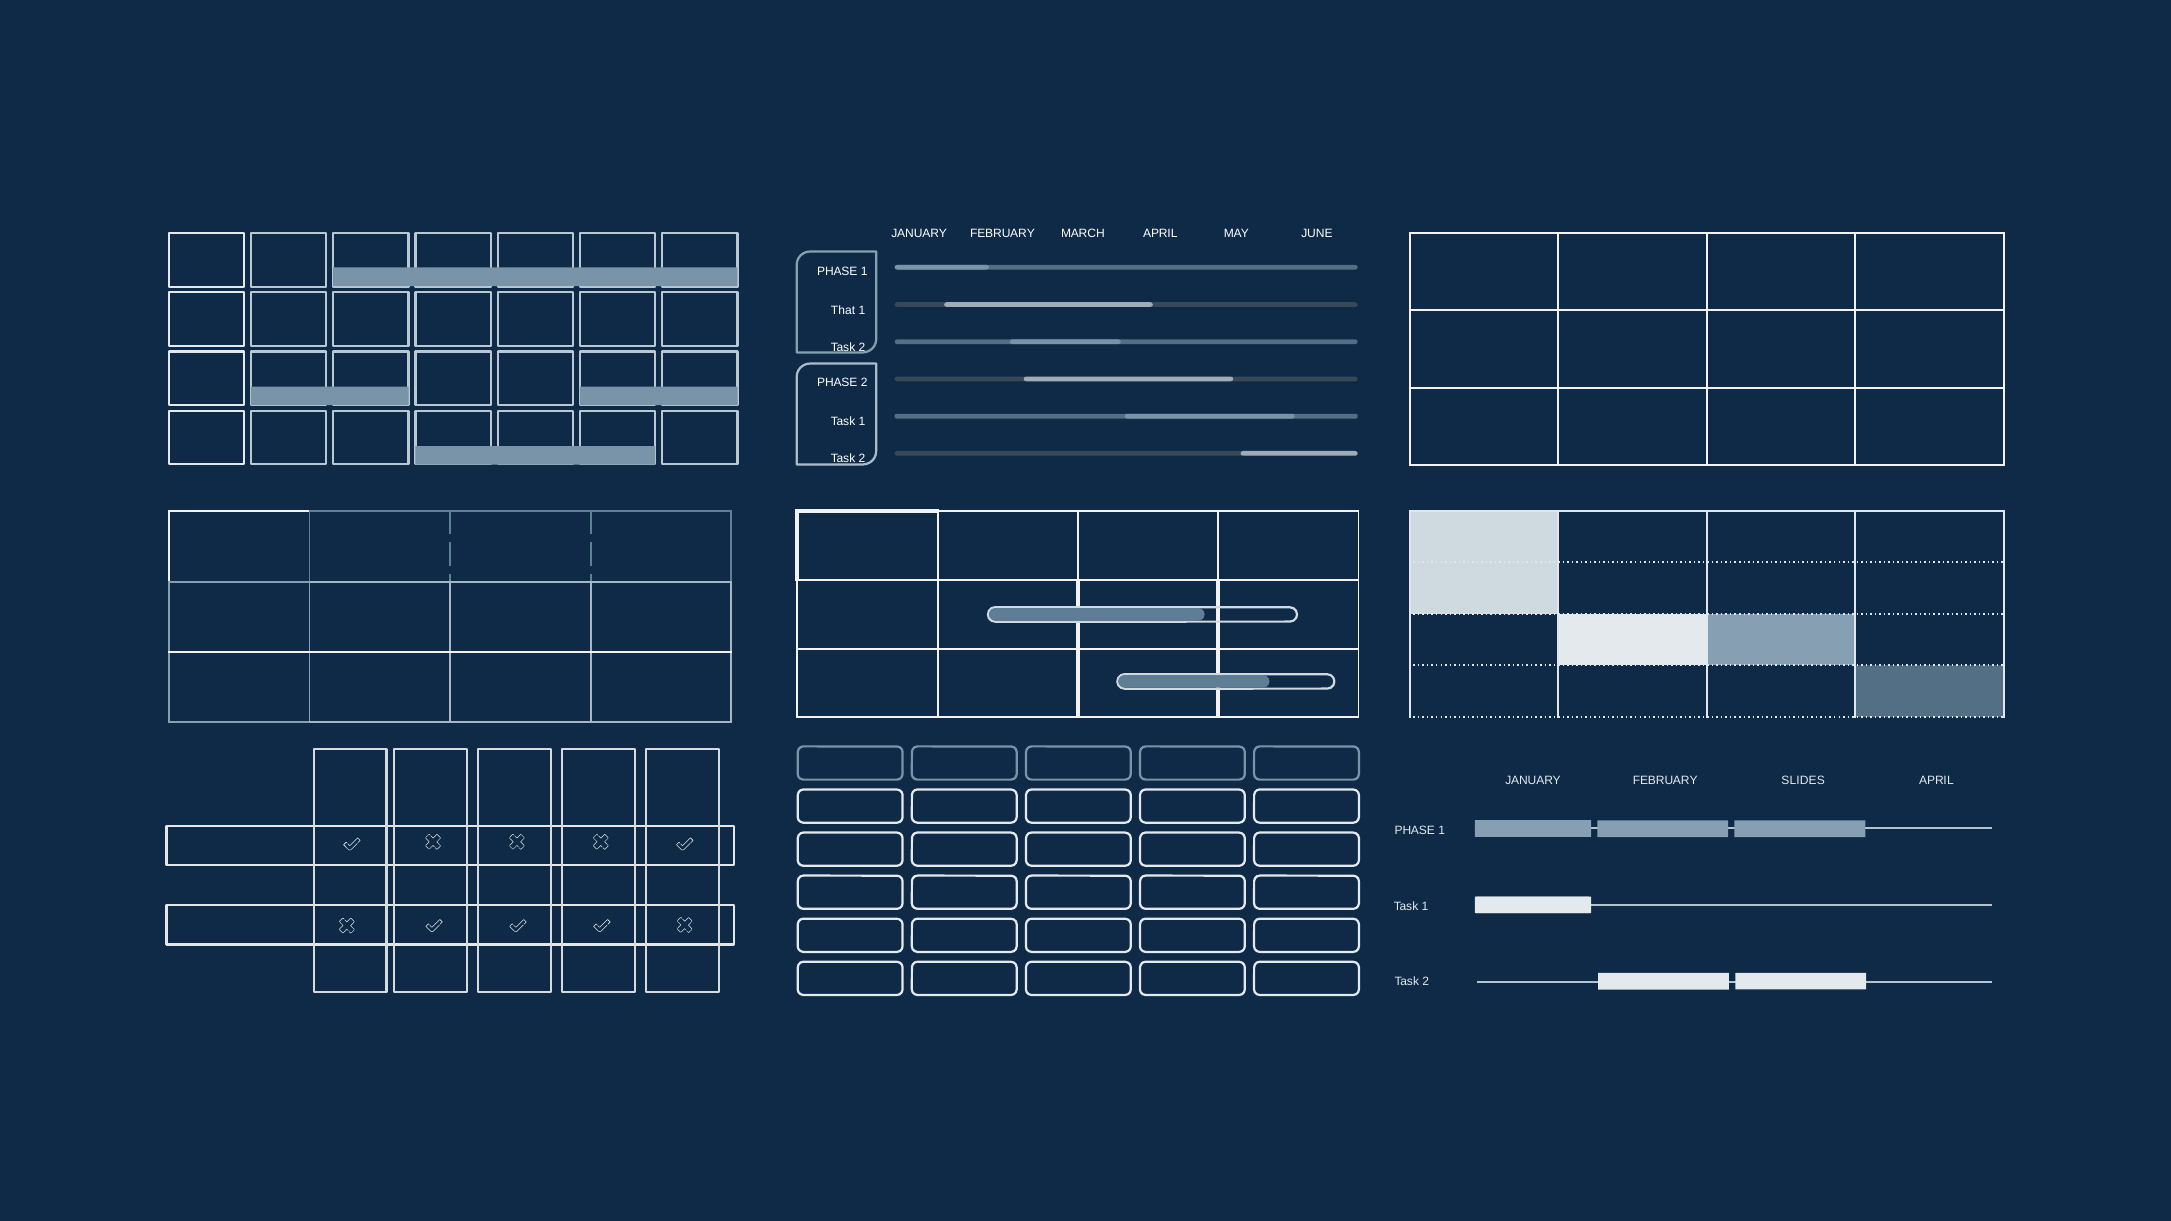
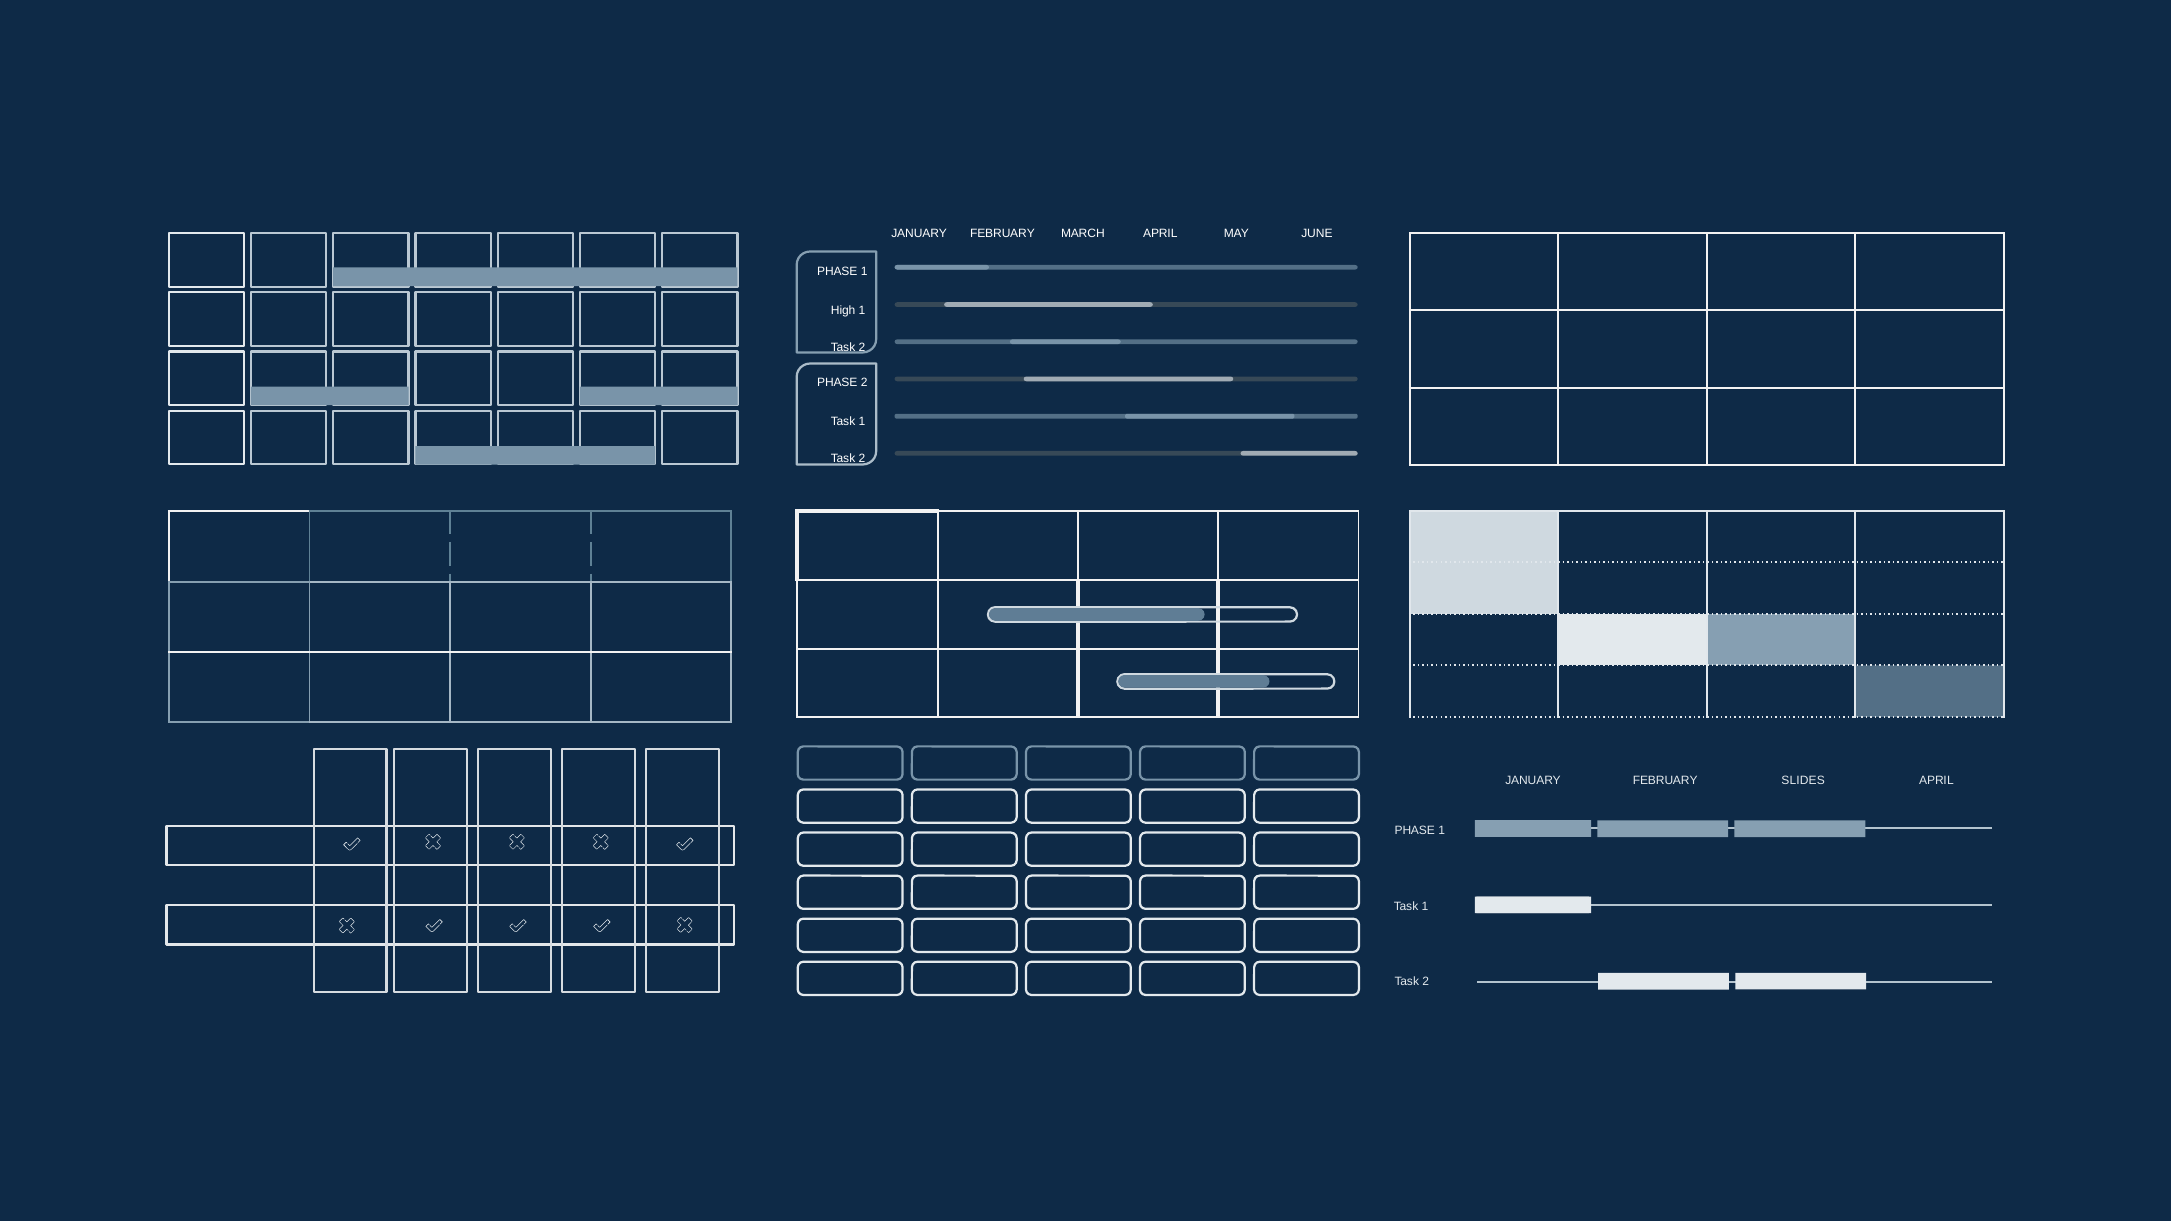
That: That -> High
